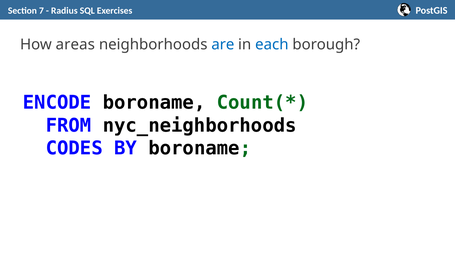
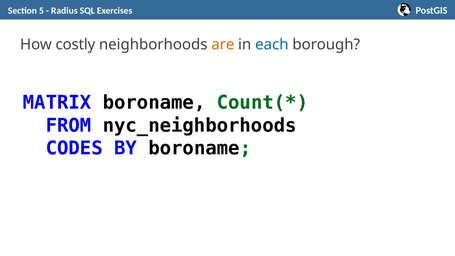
7: 7 -> 5
areas: areas -> costly
are colour: blue -> orange
ENCODE: ENCODE -> MATRIX
